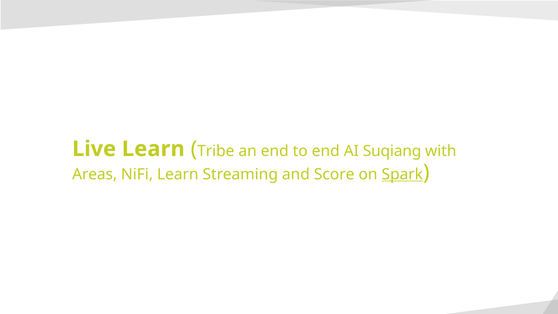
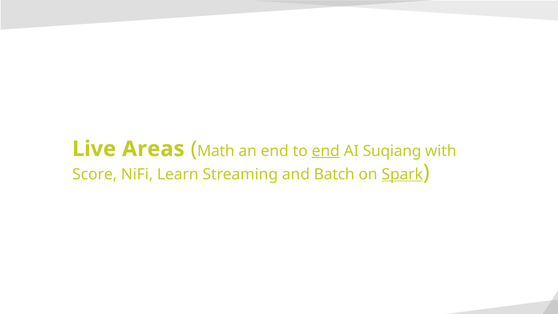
Live Learn: Learn -> Areas
Tribe: Tribe -> Math
end at (326, 151) underline: none -> present
Areas: Areas -> Score
Score: Score -> Batch
